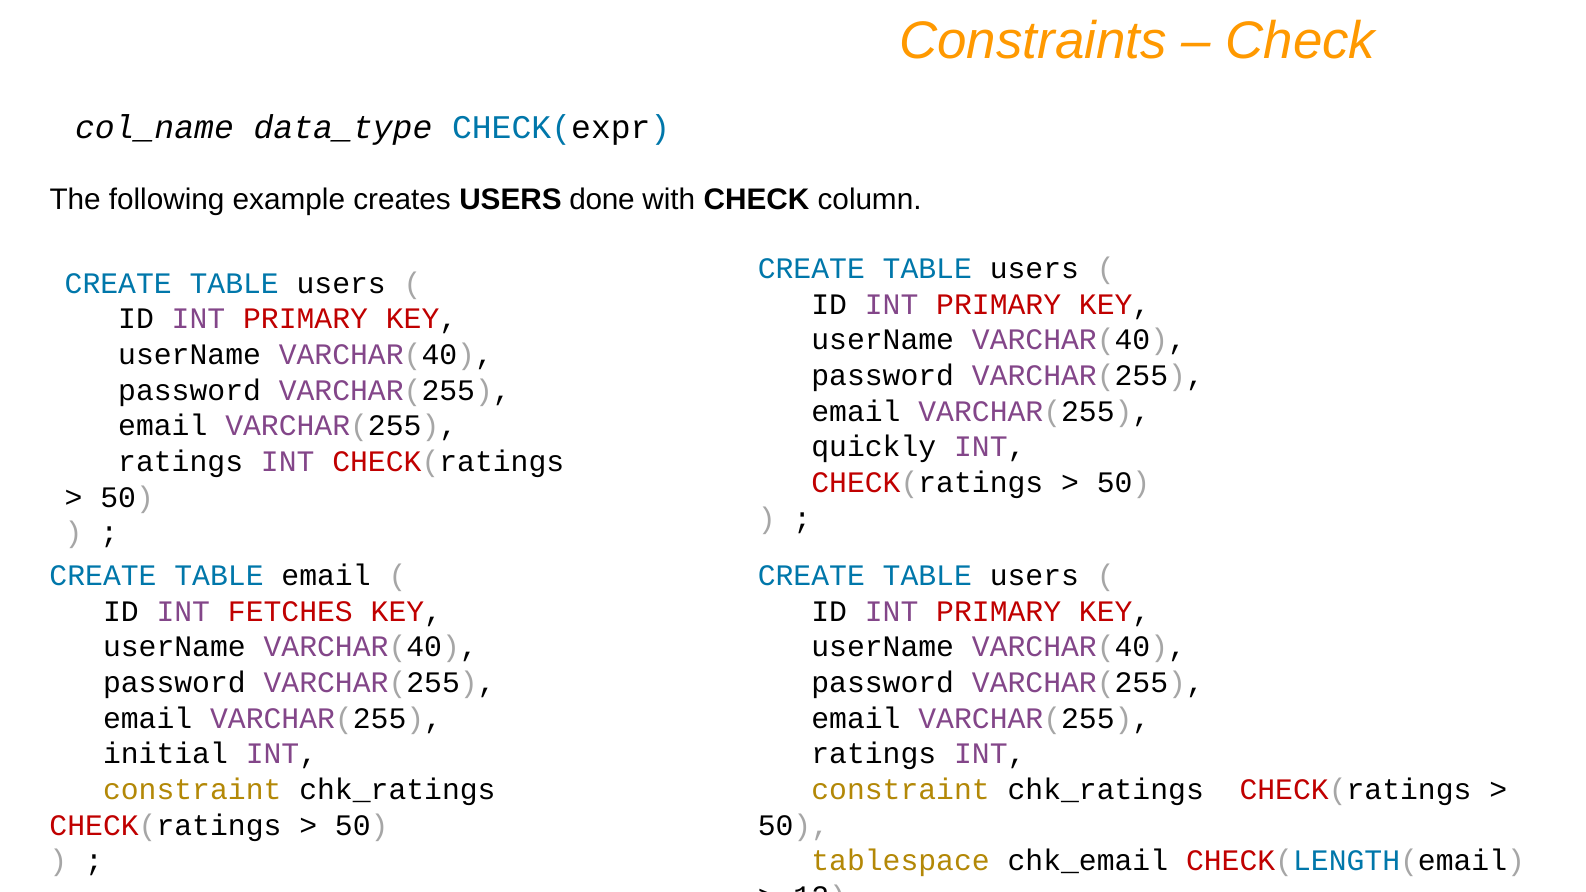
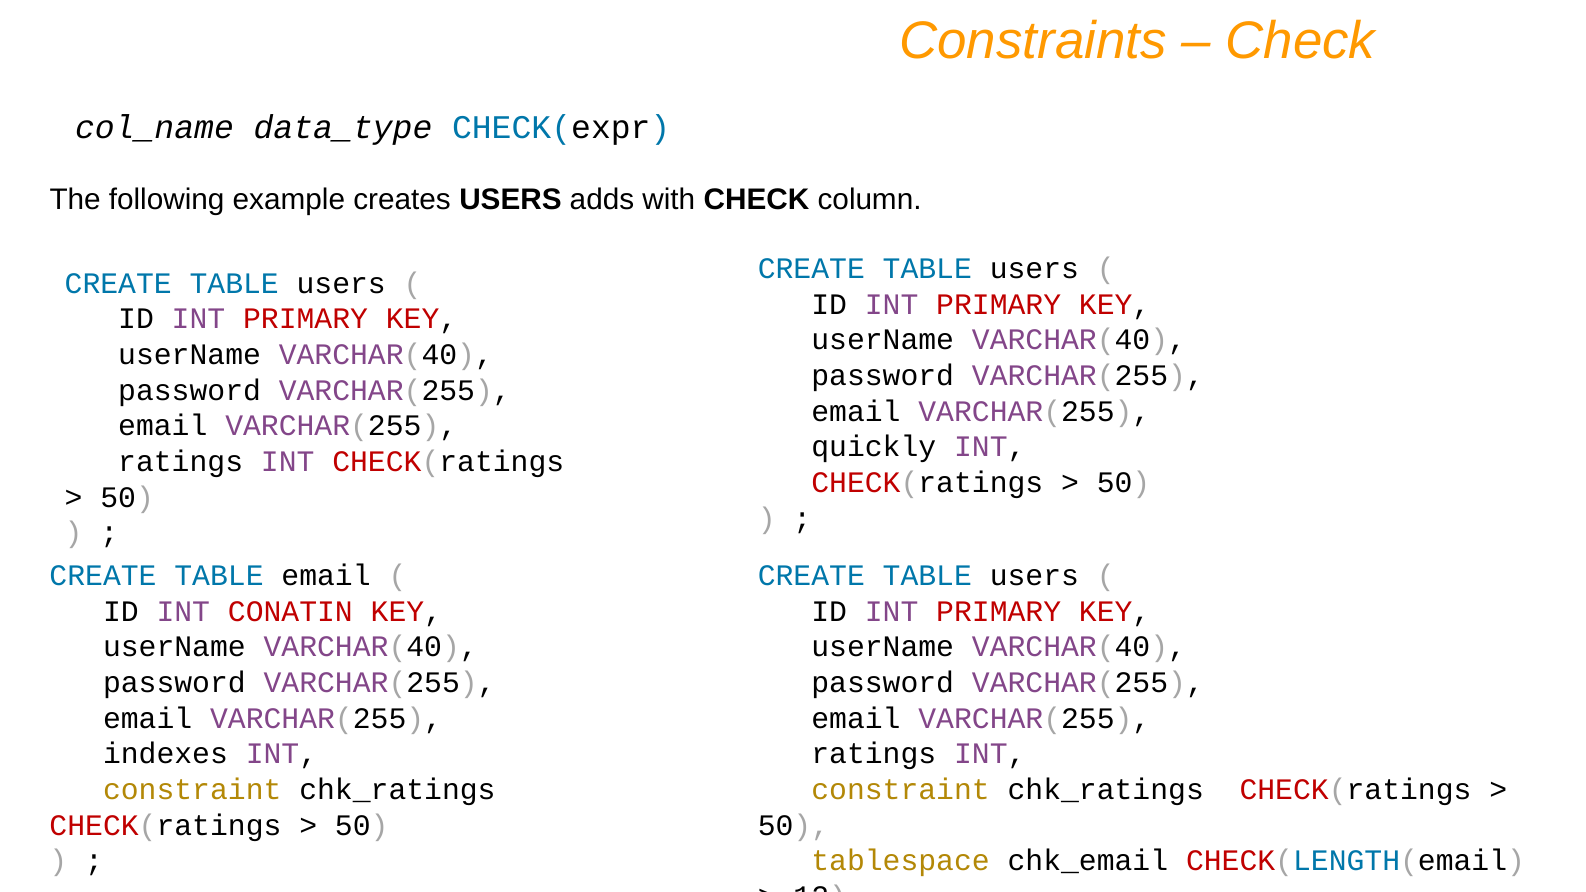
done: done -> adds
FETCHES: FETCHES -> CONATIN
initial: initial -> indexes
